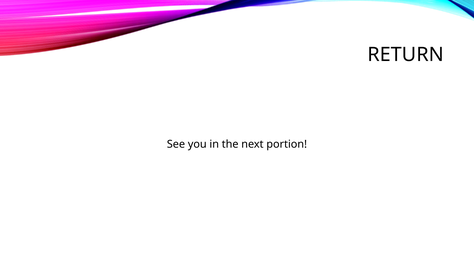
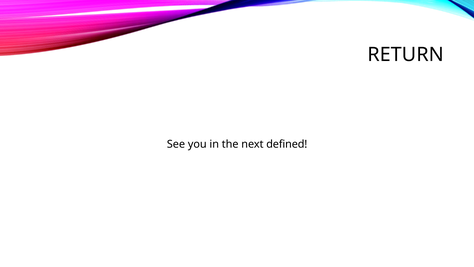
portion: portion -> defined
